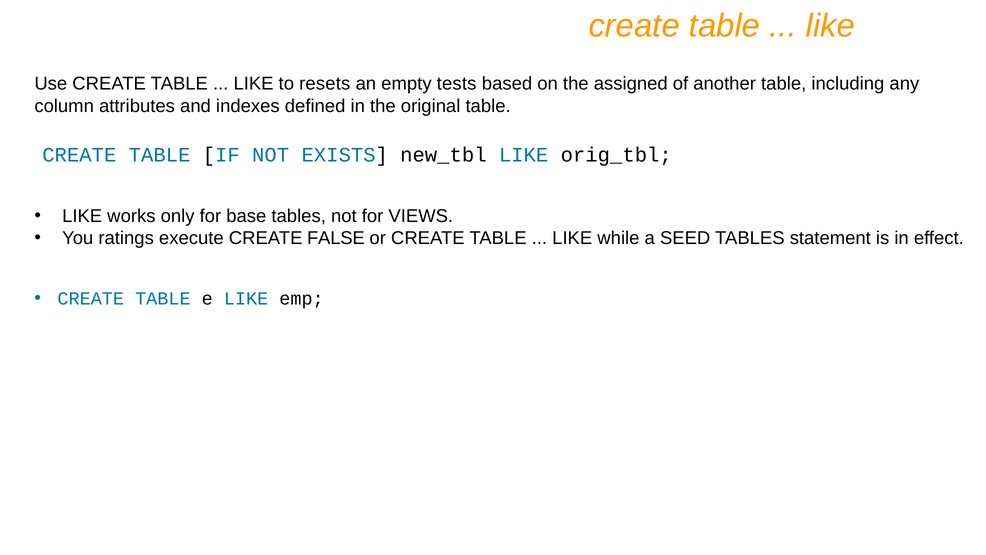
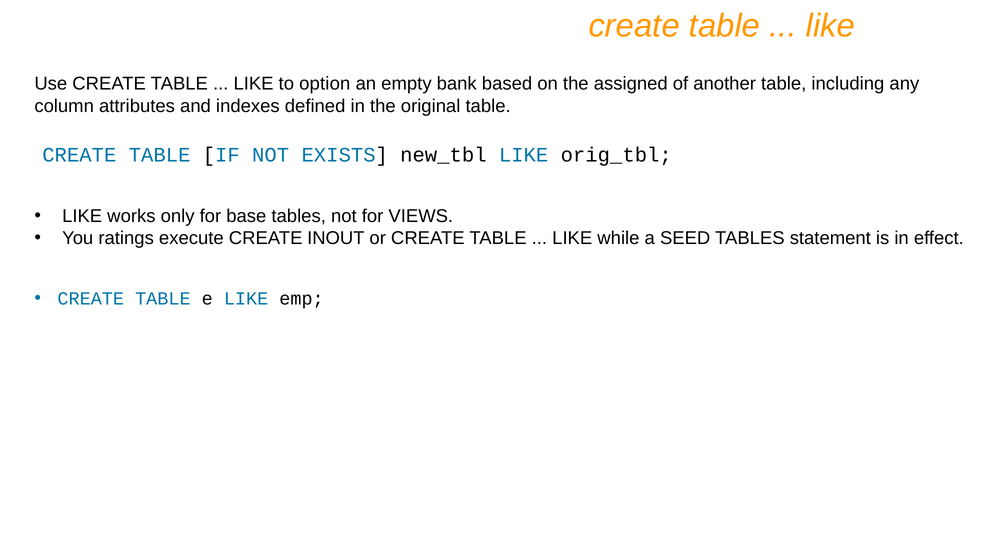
resets: resets -> option
tests: tests -> bank
FALSE: FALSE -> INOUT
